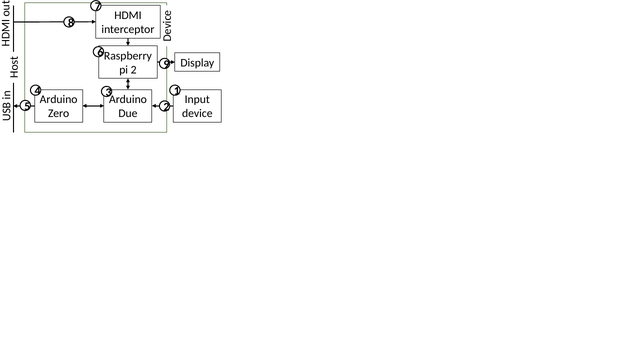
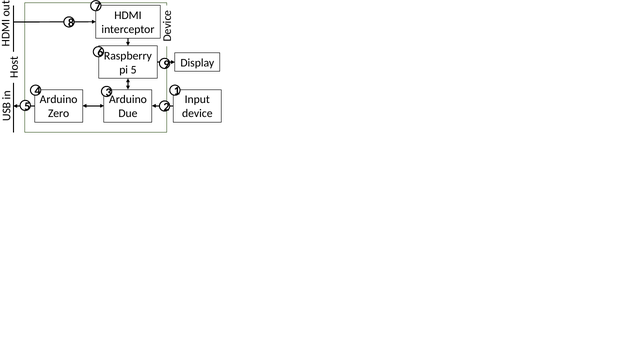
pi 2: 2 -> 5
